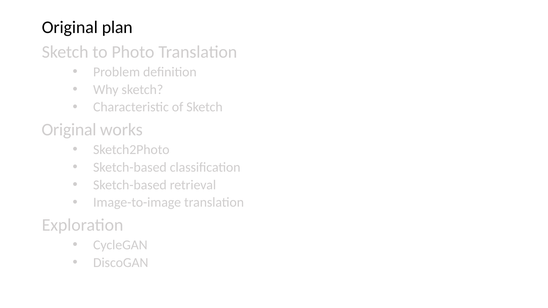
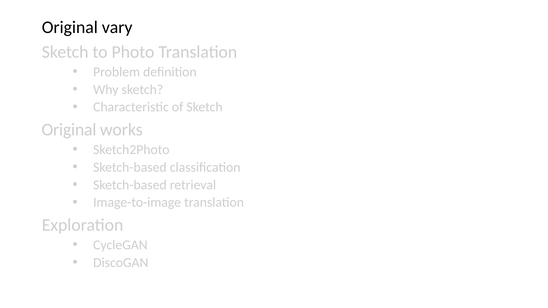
plan: plan -> vary
